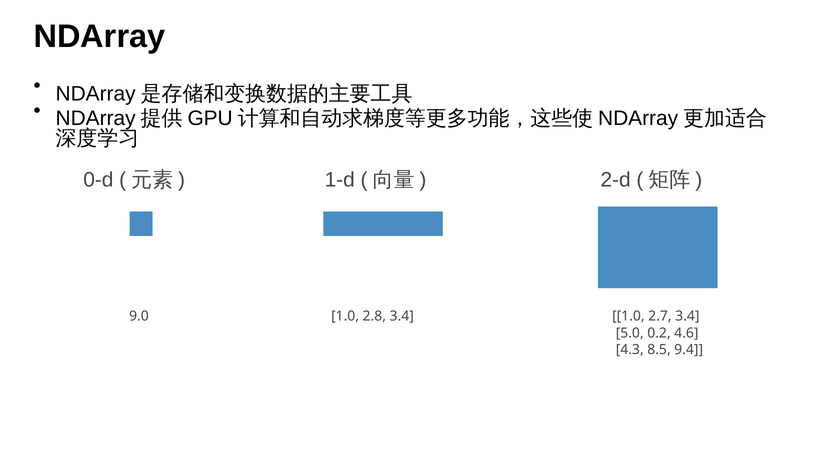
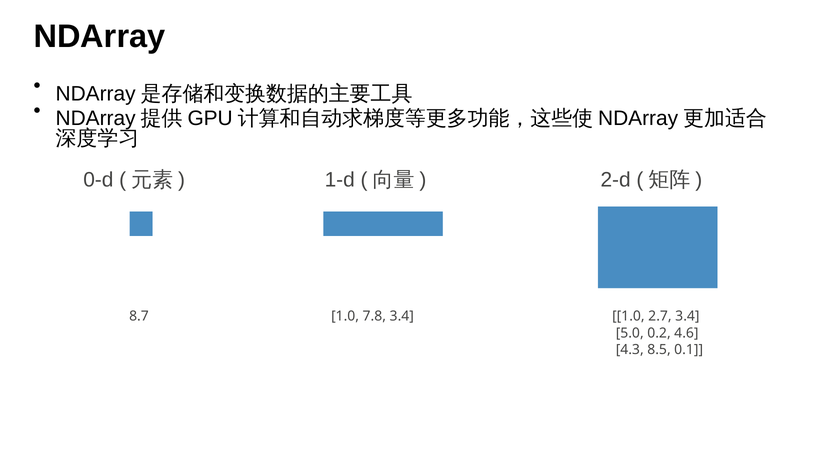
9.0: 9.0 -> 8.7
2.8: 2.8 -> 7.8
9.4: 9.4 -> 0.1
